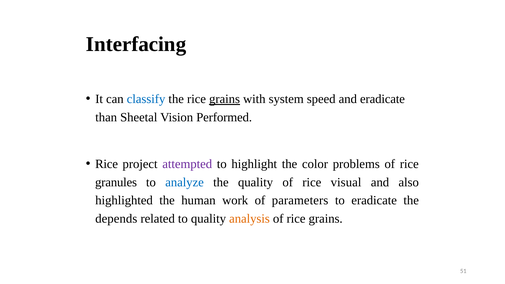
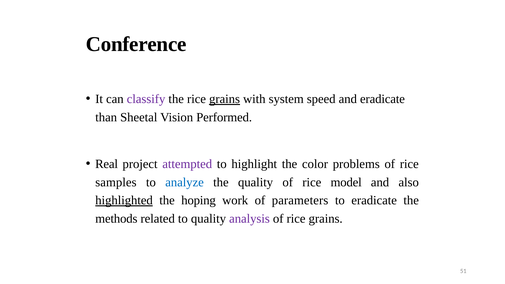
Interfacing: Interfacing -> Conference
classify colour: blue -> purple
Rice at (107, 164): Rice -> Real
granules: granules -> samples
visual: visual -> model
highlighted underline: none -> present
human: human -> hoping
depends: depends -> methods
analysis colour: orange -> purple
